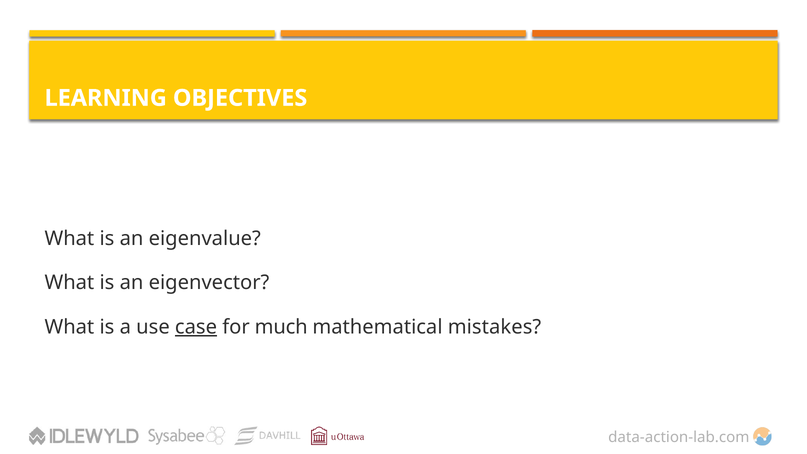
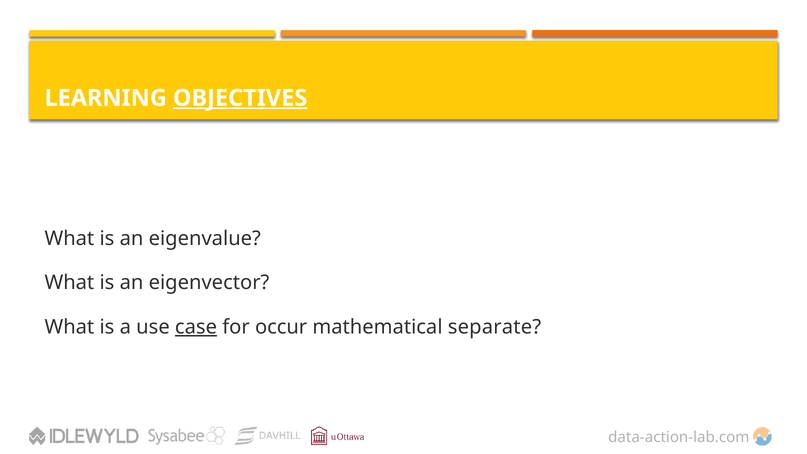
OBJECTIVES underline: none -> present
much: much -> occur
mistakes: mistakes -> separate
